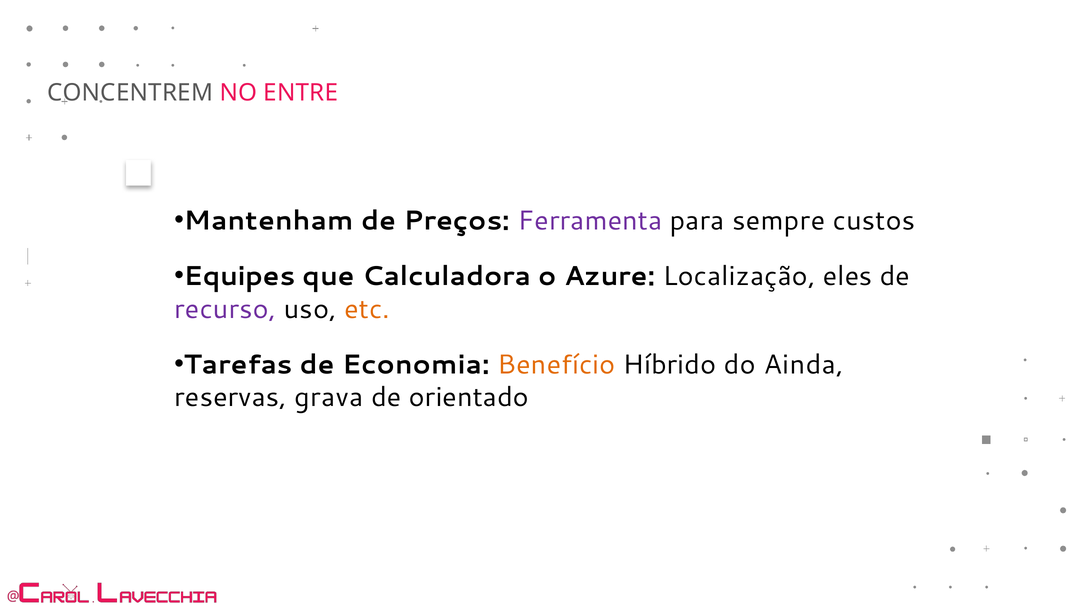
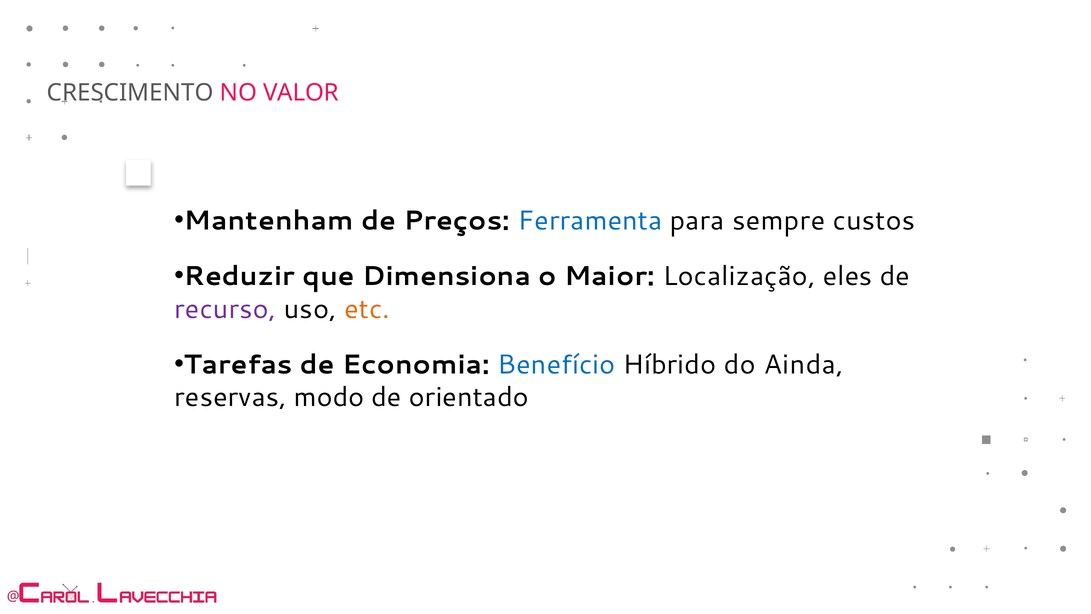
CONCENTREM: CONCENTREM -> CRESCIMENTO
ENTRE: ENTRE -> VALOR
Ferramenta colour: purple -> blue
Equipes: Equipes -> Reduzir
Calculadora: Calculadora -> Dimensiona
Azure: Azure -> Maior
Benefício colour: orange -> blue
grava: grava -> modo
